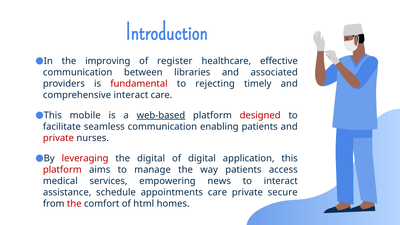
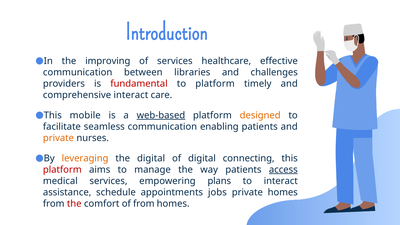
of register: register -> services
associated: associated -> challenges
to rejecting: rejecting -> platform
designed colour: red -> orange
private at (58, 138) colour: red -> orange
leveraging colour: red -> orange
application: application -> connecting
access underline: none -> present
news: news -> plans
appointments care: care -> jobs
private secure: secure -> homes
of html: html -> from
